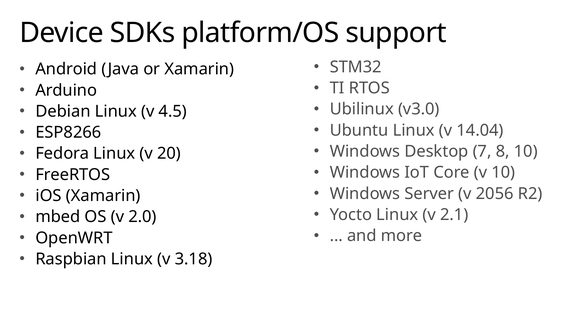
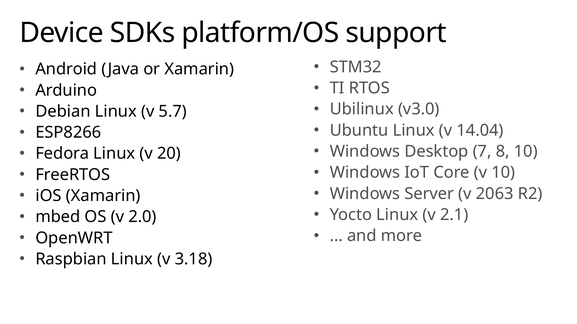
4.5: 4.5 -> 5.7
2056: 2056 -> 2063
